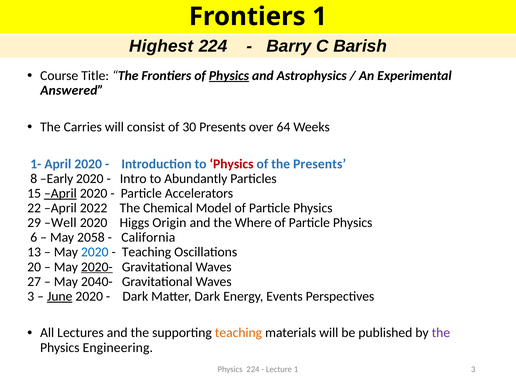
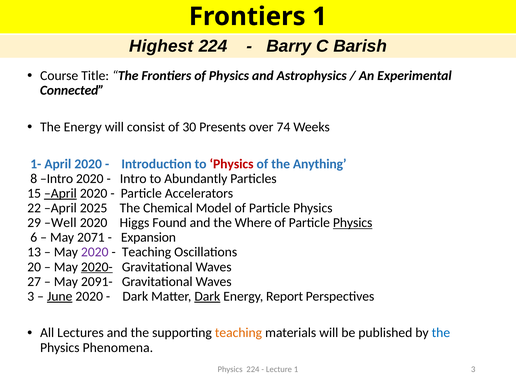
Physics at (229, 76) underline: present -> none
Answered: Answered -> Connected
The Carries: Carries -> Energy
64: 64 -> 74
the Presents: Presents -> Anything
8 Early: Early -> Intro
2022: 2022 -> 2025
Origin: Origin -> Found
Physics at (353, 223) underline: none -> present
2058: 2058 -> 2071
California: California -> Expansion
2020 at (95, 252) colour: blue -> purple
2040-: 2040- -> 2091-
Dark at (207, 296) underline: none -> present
Events: Events -> Report
the at (441, 333) colour: purple -> blue
Engineering: Engineering -> Phenomena
